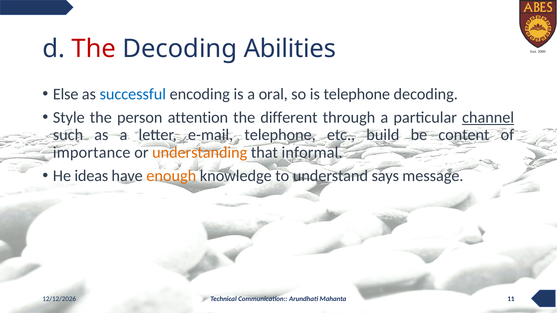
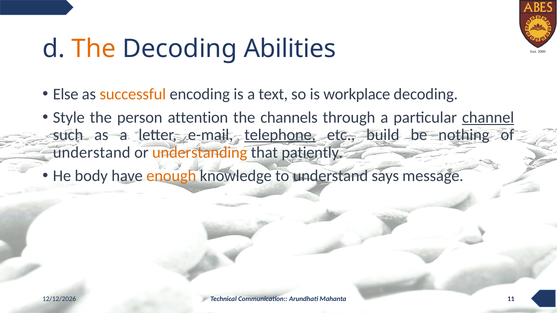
The at (94, 49) colour: red -> orange
successful colour: blue -> orange
oral: oral -> text
is telephone: telephone -> workplace
different: different -> channels
telephone at (280, 135) underline: none -> present
content: content -> nothing
importance at (92, 153): importance -> understand
informal: informal -> patiently
ideas: ideas -> body
